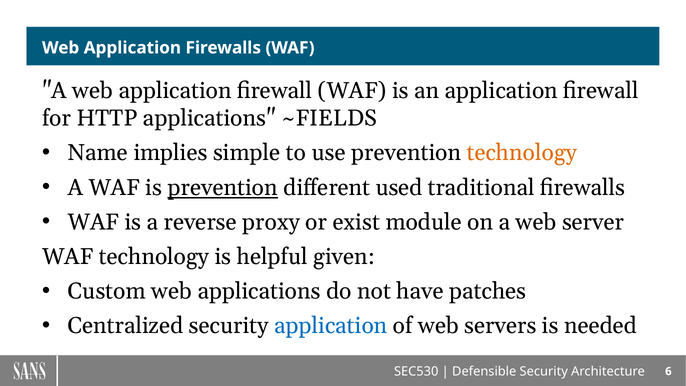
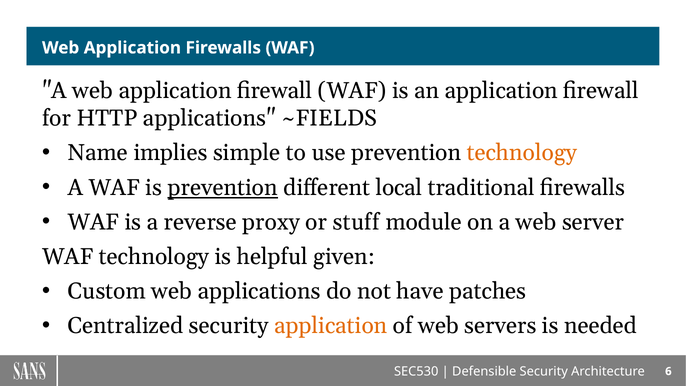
used: used -> local
exist: exist -> stuff
application at (331, 326) colour: blue -> orange
